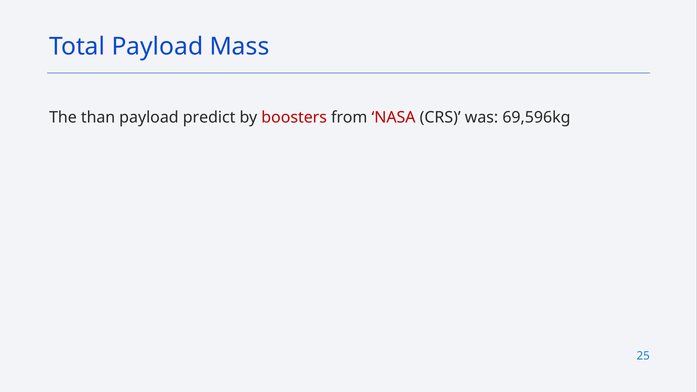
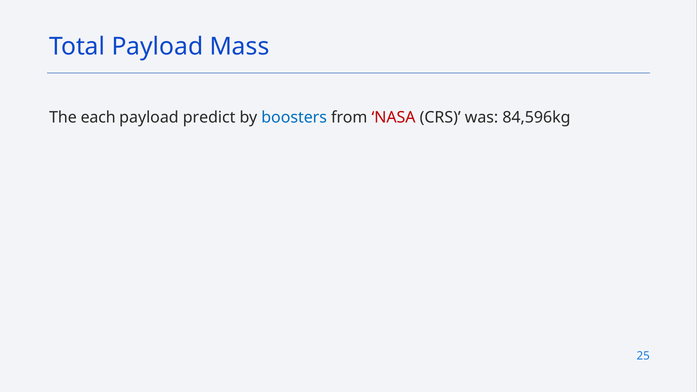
than: than -> each
boosters colour: red -> blue
69,596kg: 69,596kg -> 84,596kg
